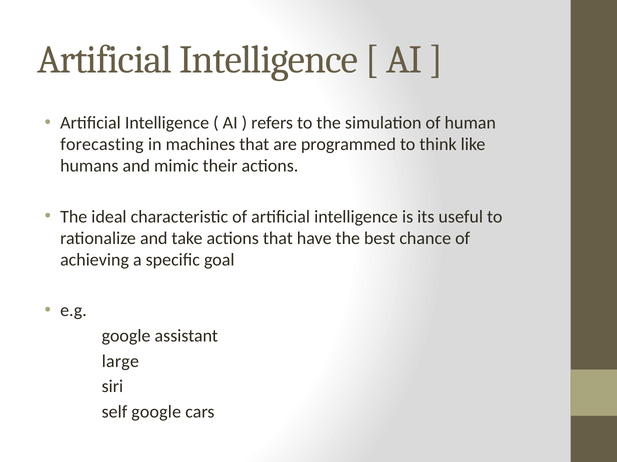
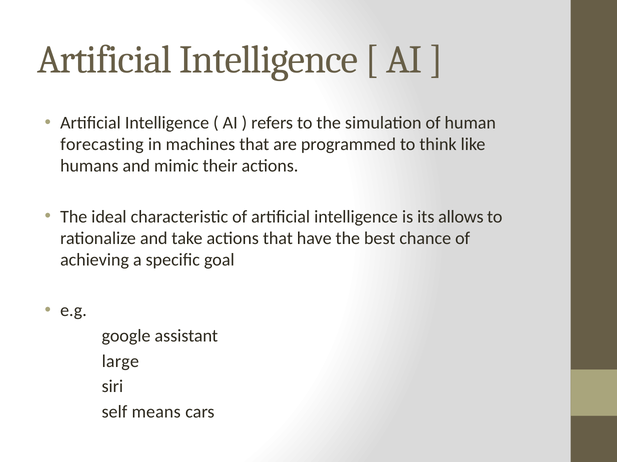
useful: useful -> allows
self google: google -> means
